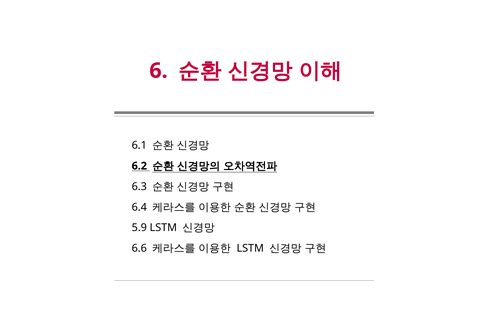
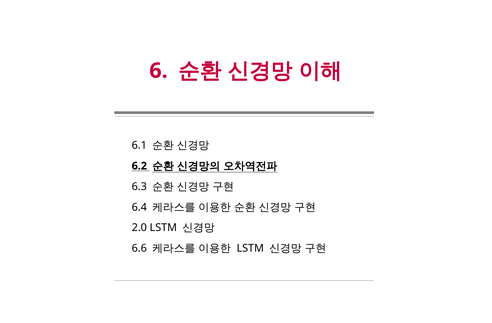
5.9: 5.9 -> 2.0
